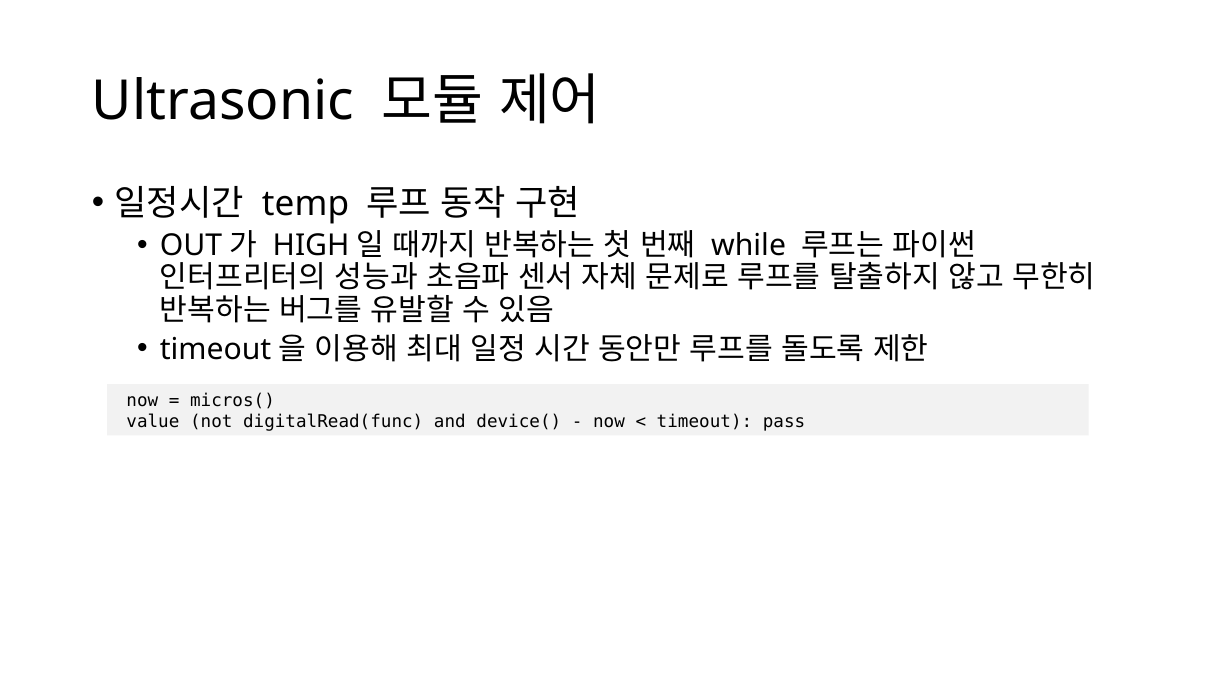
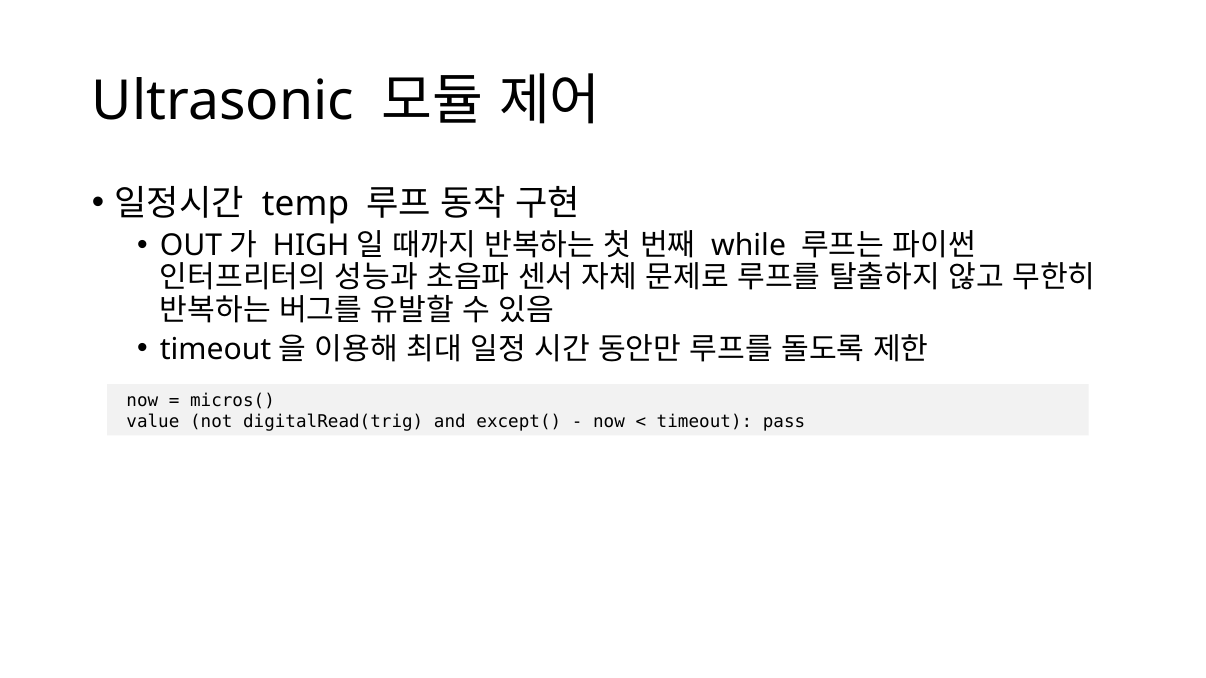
digitalRead(func: digitalRead(func -> digitalRead(trig
device(: device( -> except(
